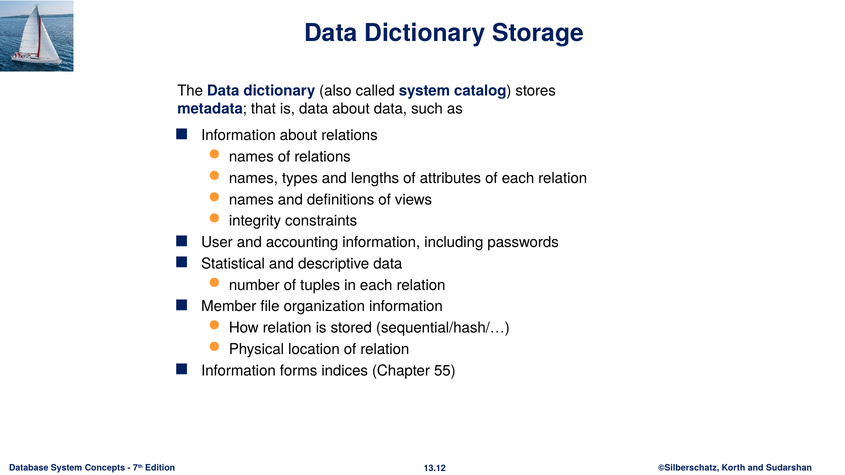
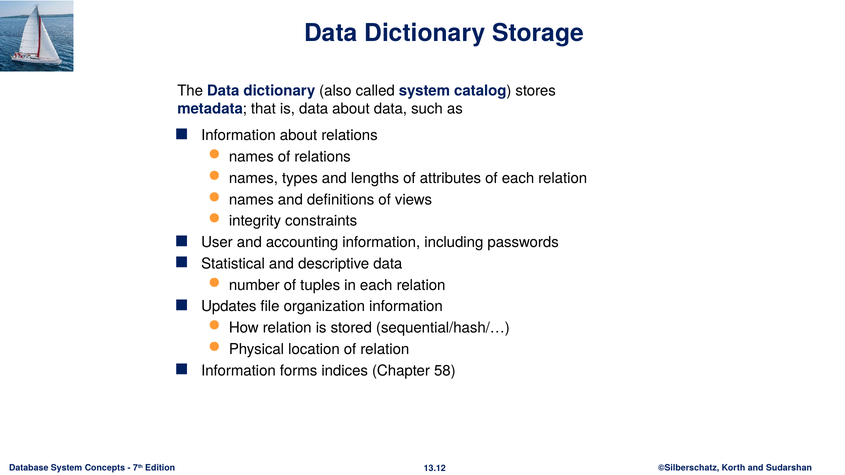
Member: Member -> Updates
55: 55 -> 58
